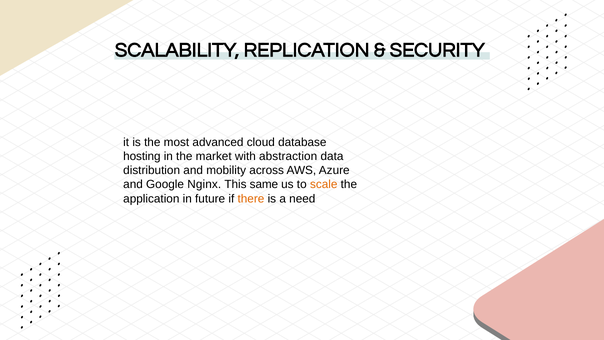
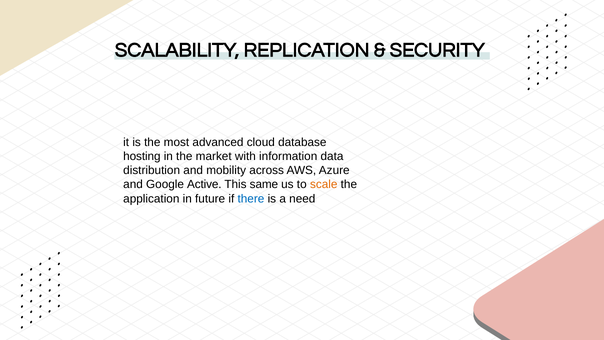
abstraction: abstraction -> information
Nginx: Nginx -> Active
there colour: orange -> blue
